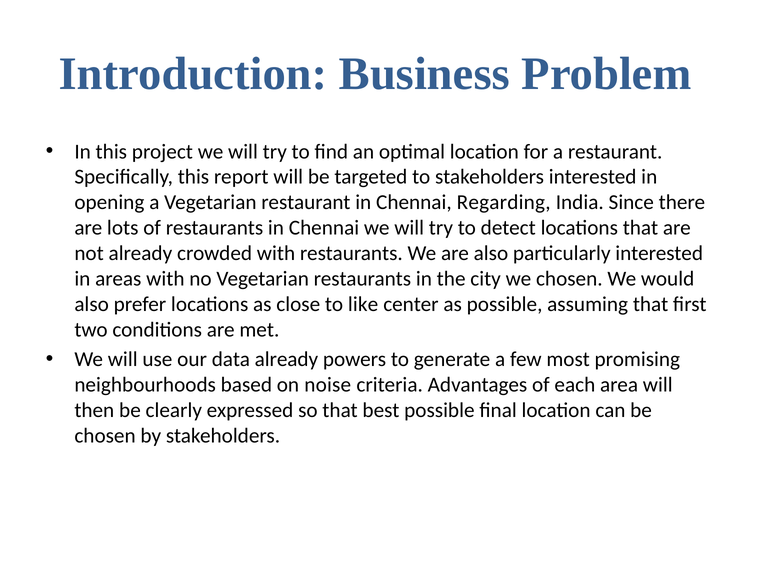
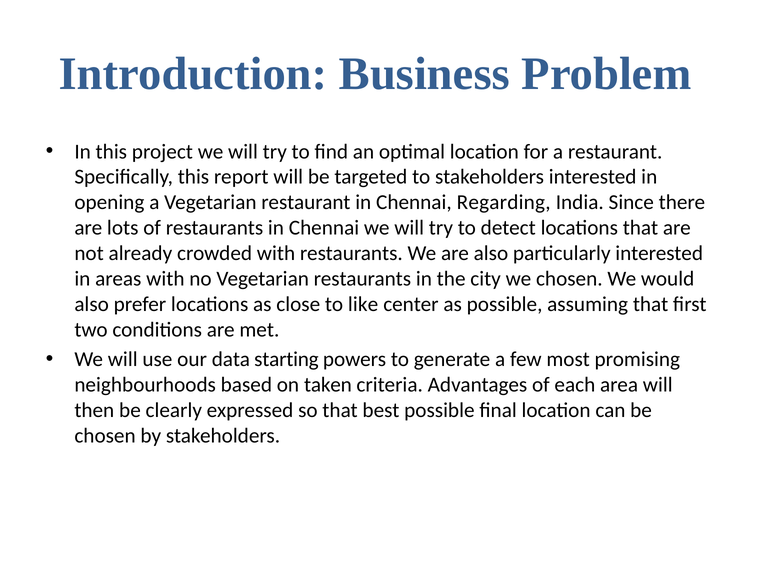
data already: already -> starting
noise: noise -> taken
